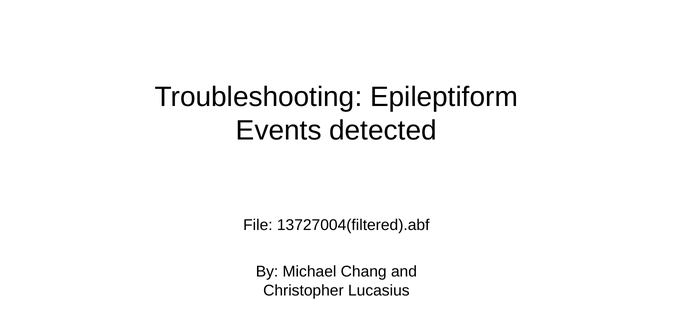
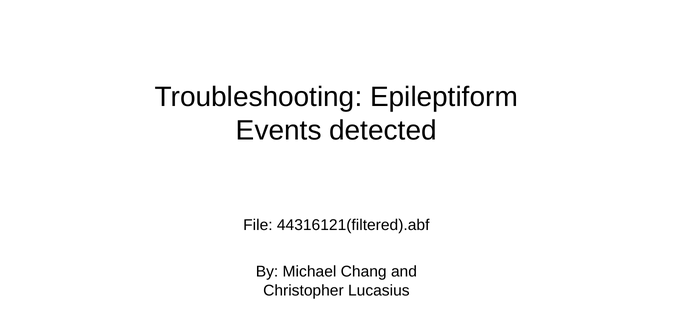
13727004(filtered).abf: 13727004(filtered).abf -> 44316121(filtered).abf
